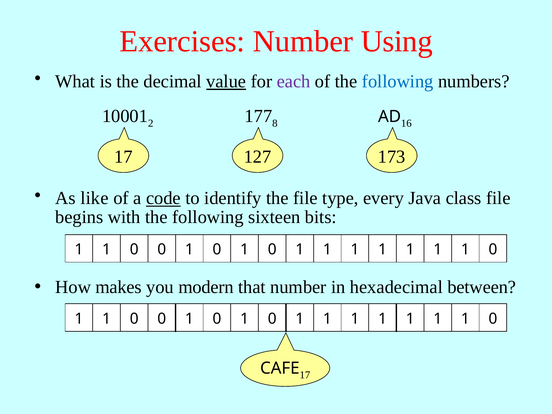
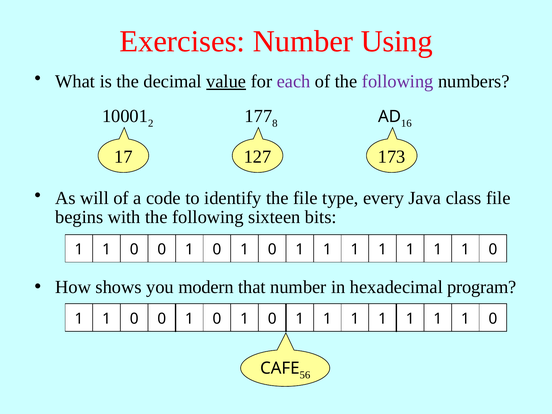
following at (398, 81) colour: blue -> purple
like: like -> will
code underline: present -> none
makes: makes -> shows
between: between -> program
17 at (305, 375): 17 -> 56
